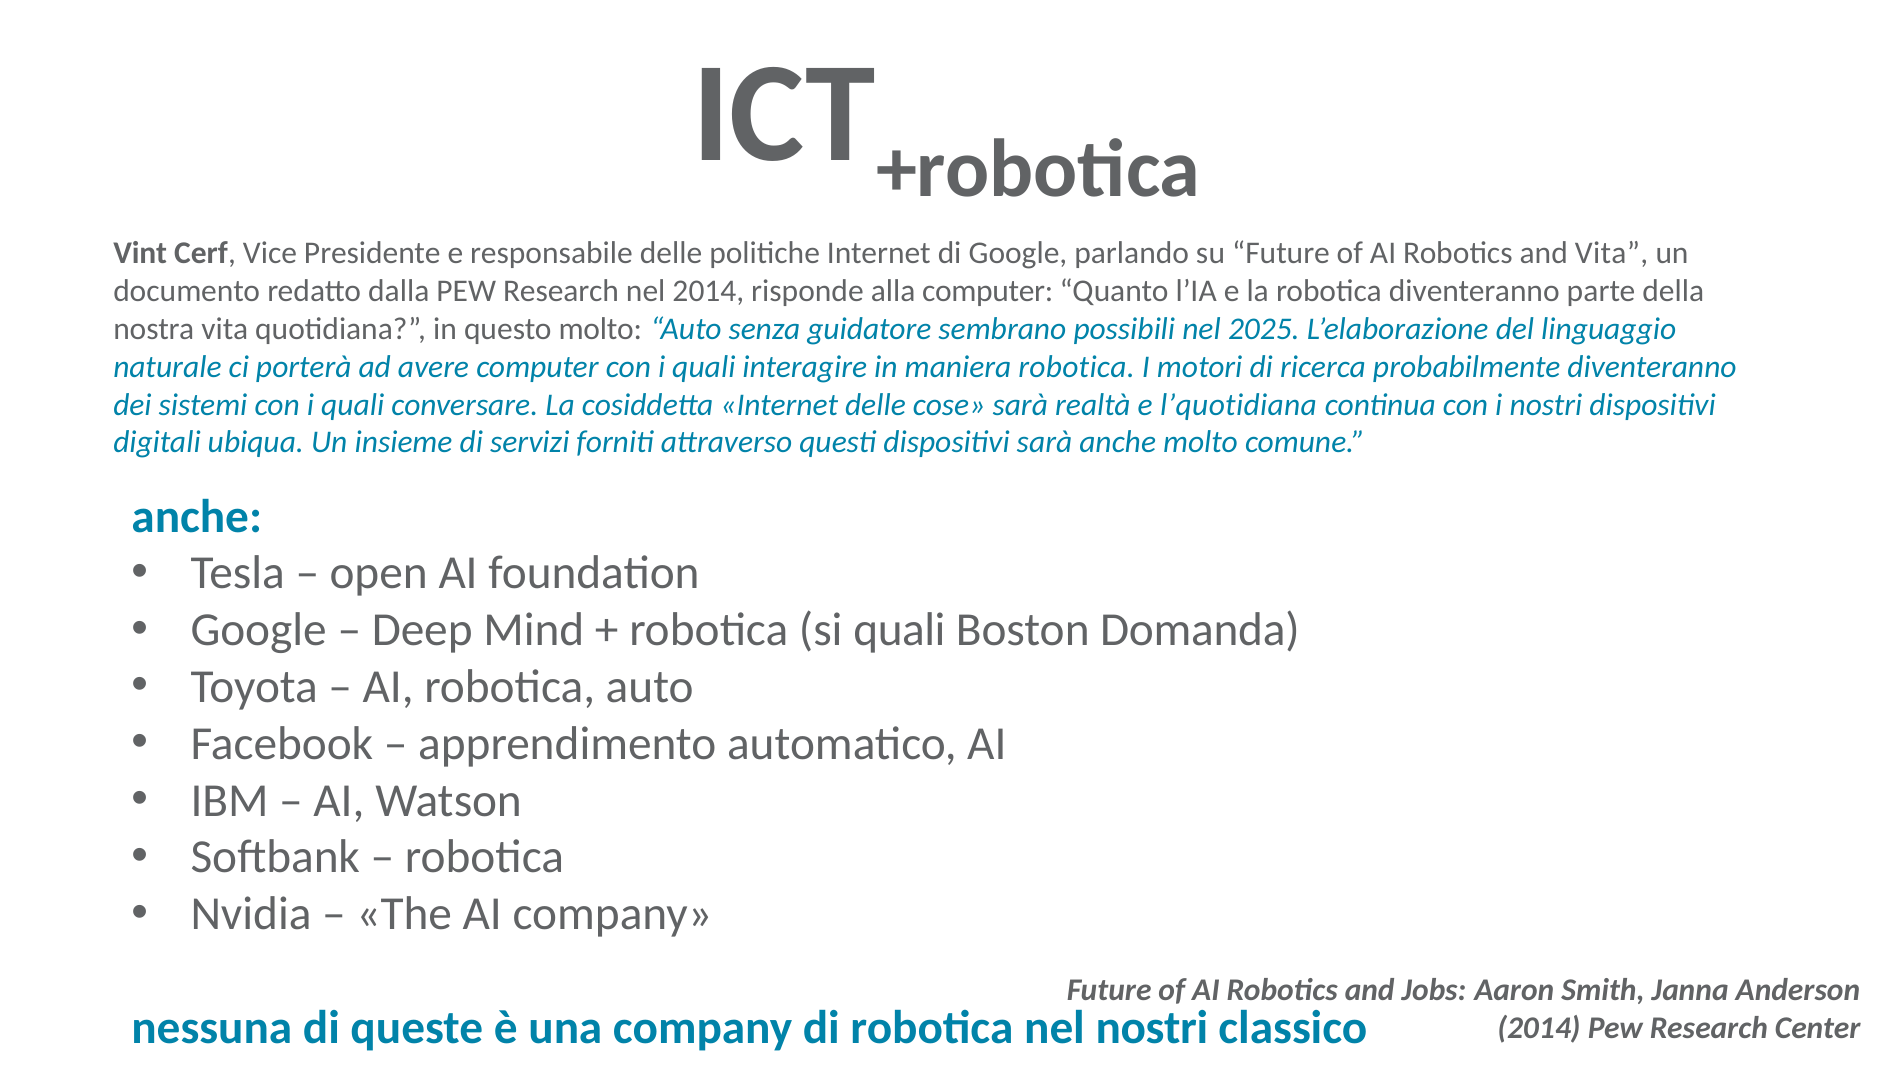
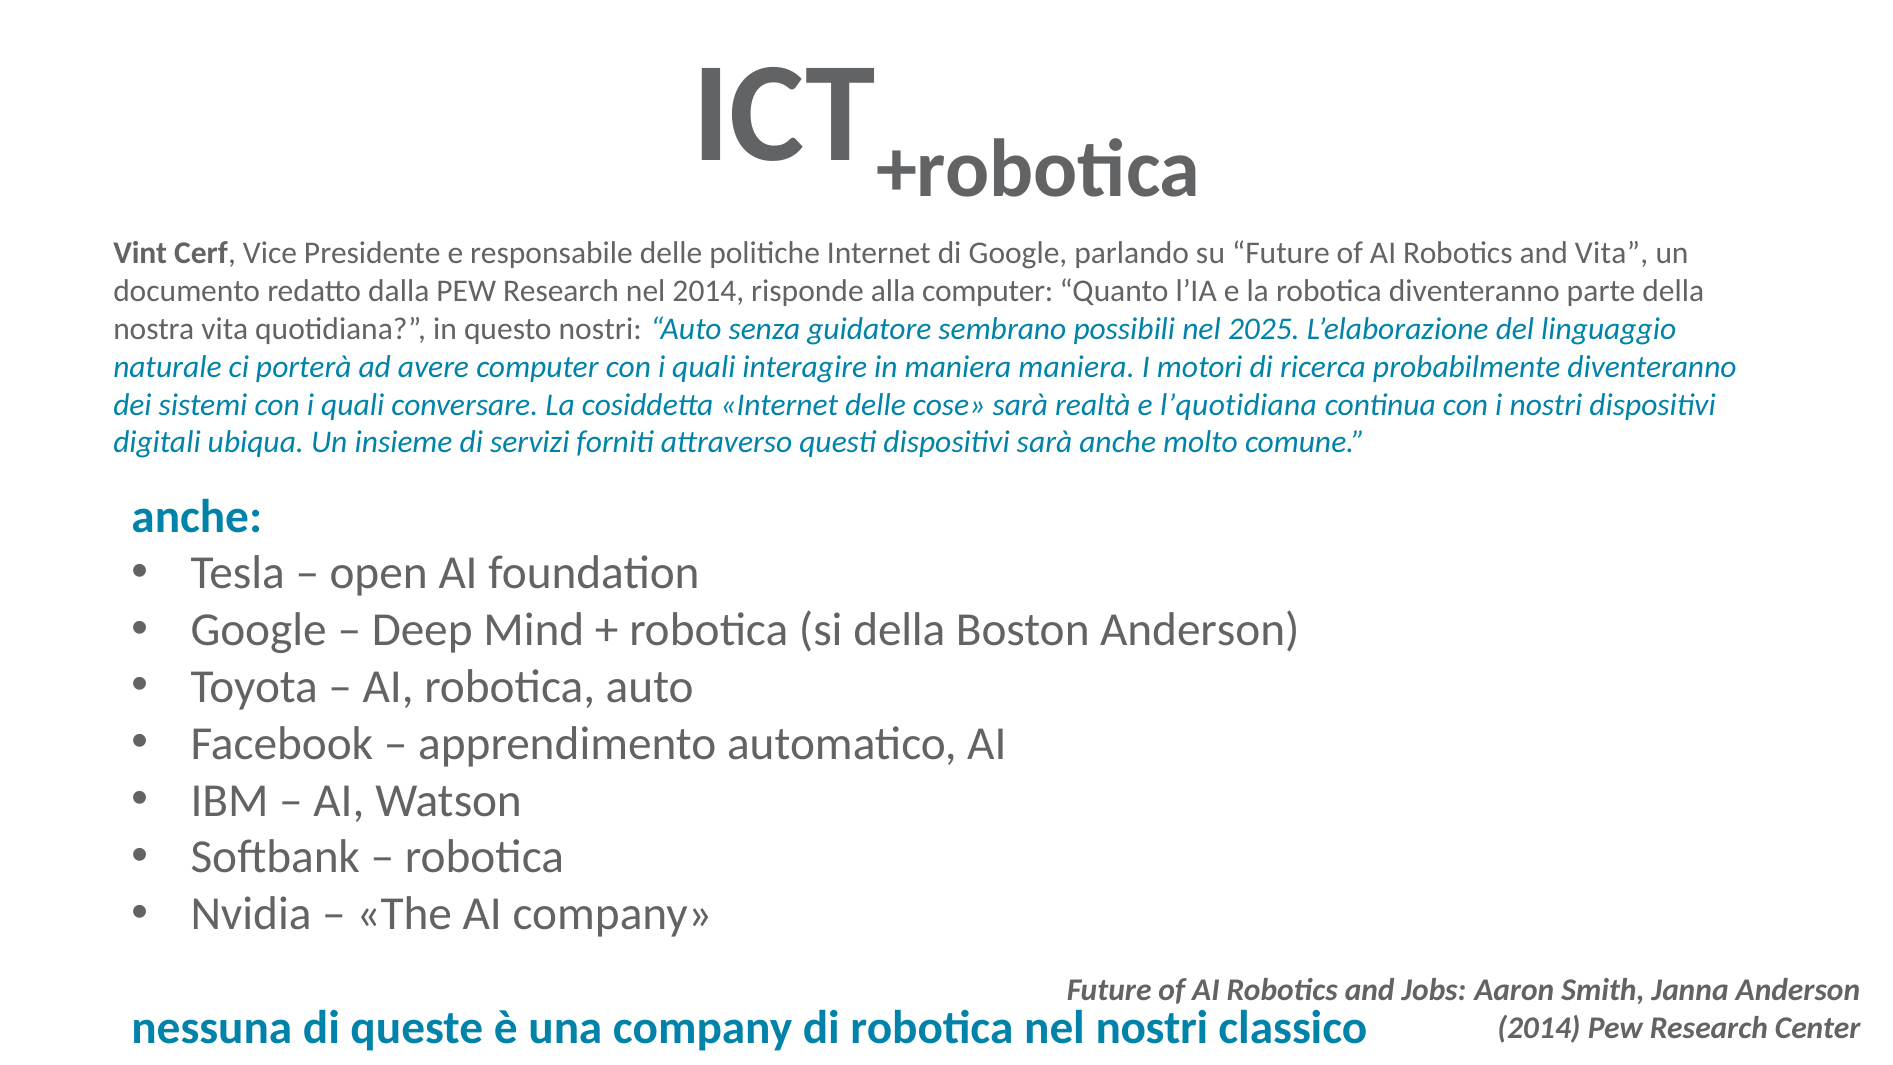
questo molto: molto -> nostri
maniera robotica: robotica -> maniera
si quali: quali -> della
Boston Domanda: Domanda -> Anderson
